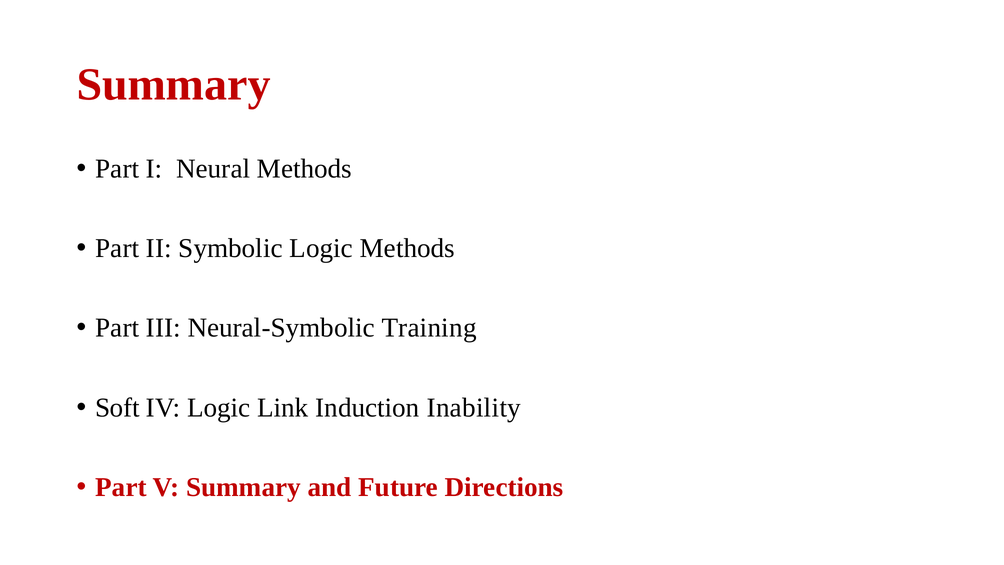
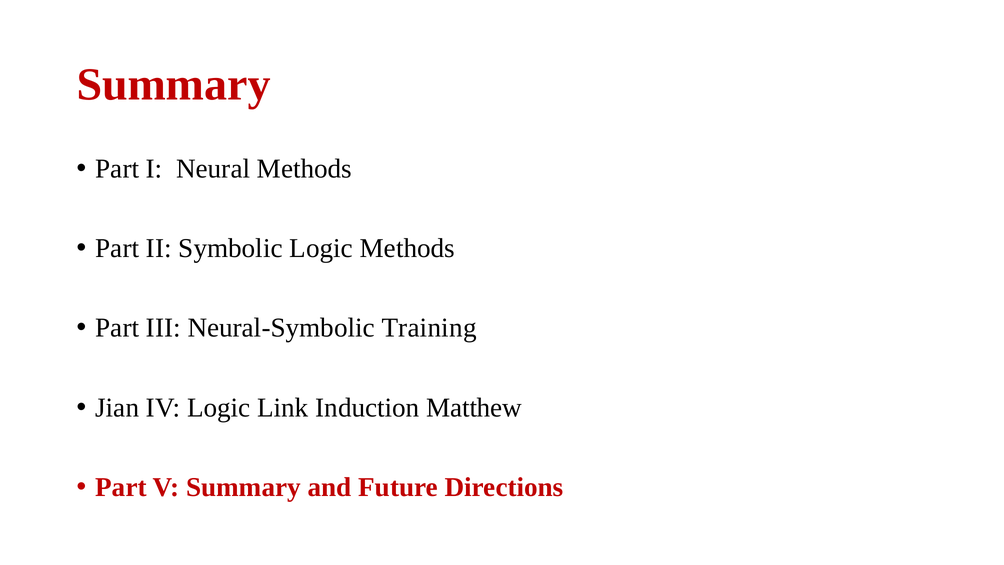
Soft: Soft -> Jian
Inability: Inability -> Matthew
